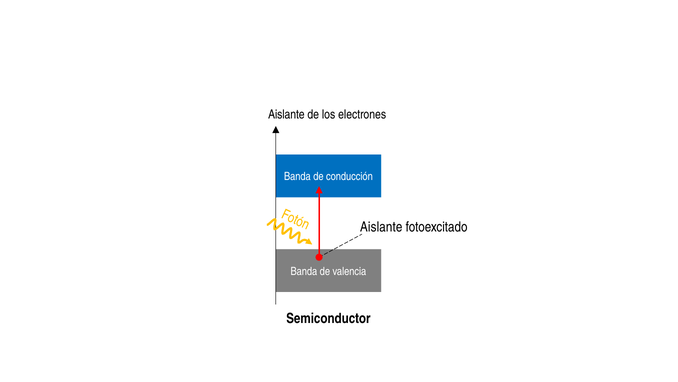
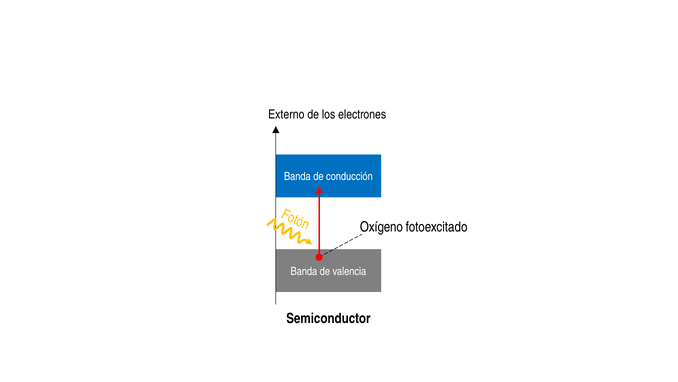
Aislante at (286, 114): Aislante -> Externo
Aislante at (381, 227): Aislante -> Oxígeno
